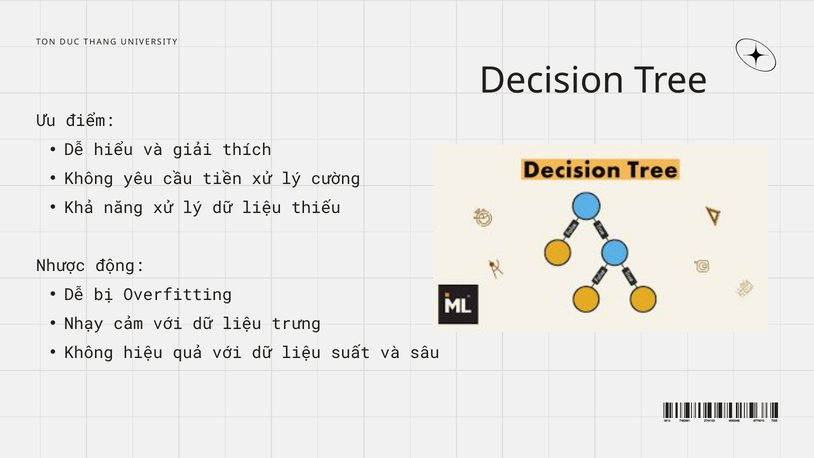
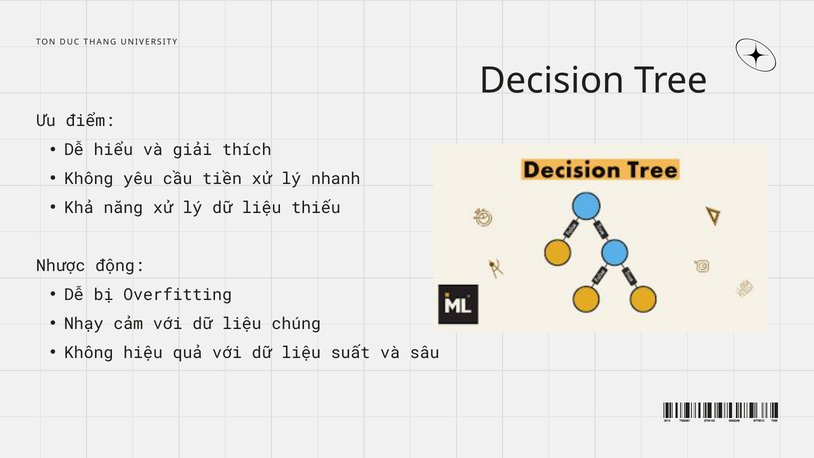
cường: cường -> nhanh
trưng: trưng -> chúng
